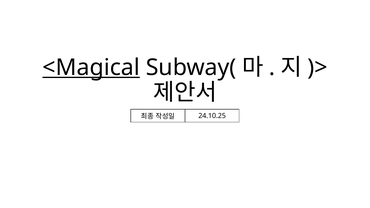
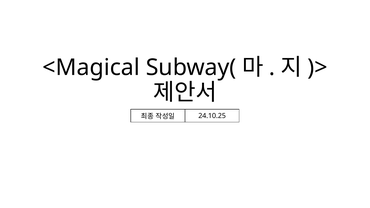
<Magical underline: present -> none
